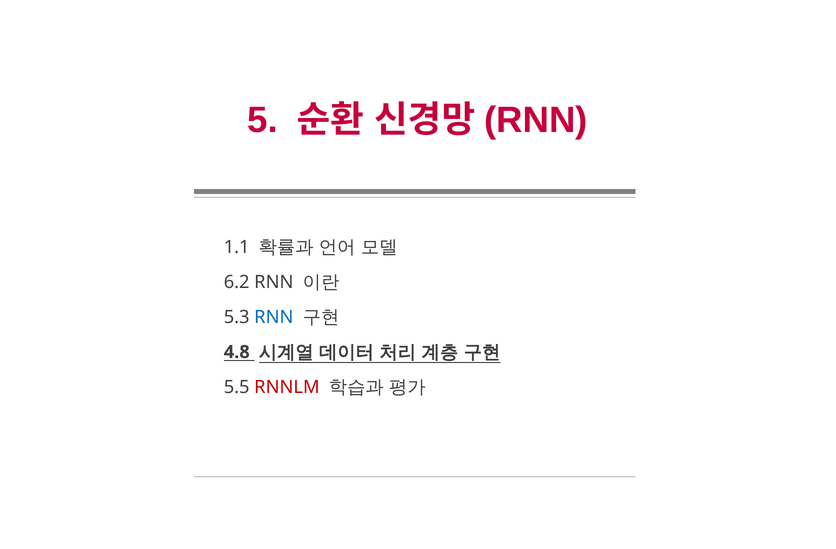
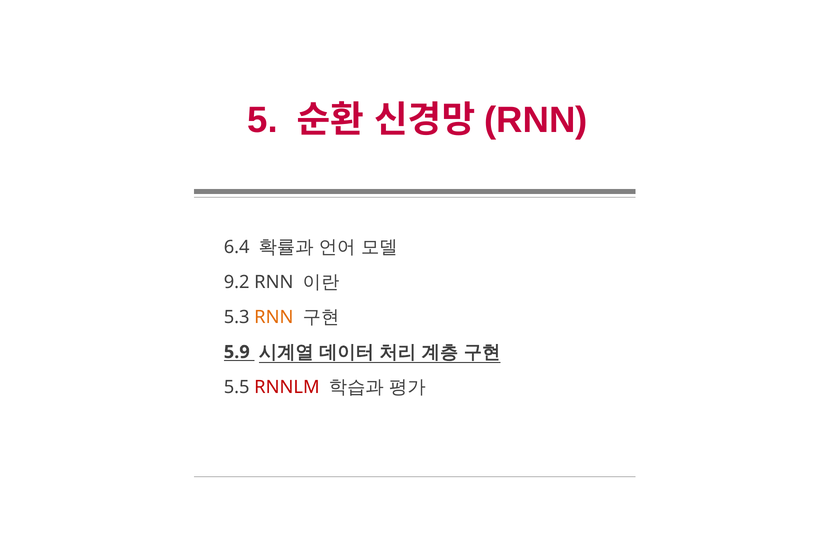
1.1: 1.1 -> 6.4
6.2: 6.2 -> 9.2
RNN at (274, 317) colour: blue -> orange
4.8: 4.8 -> 5.9
